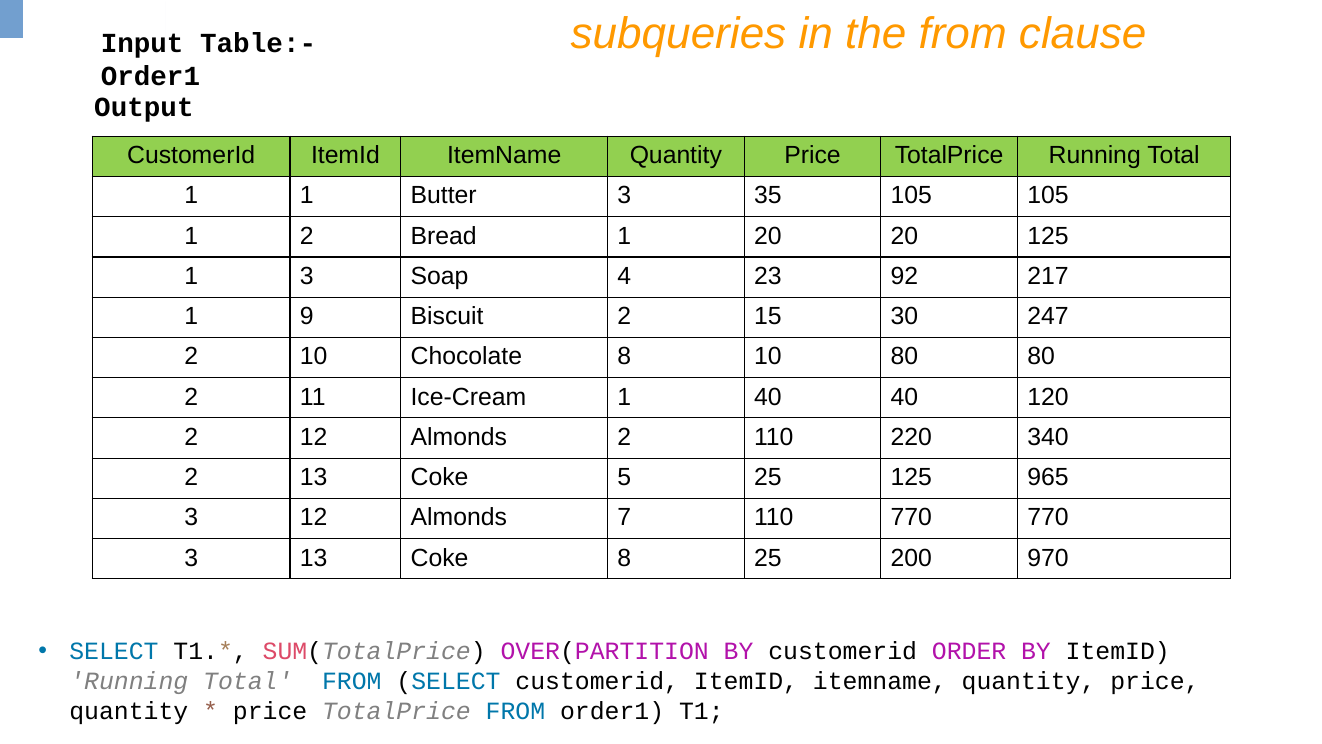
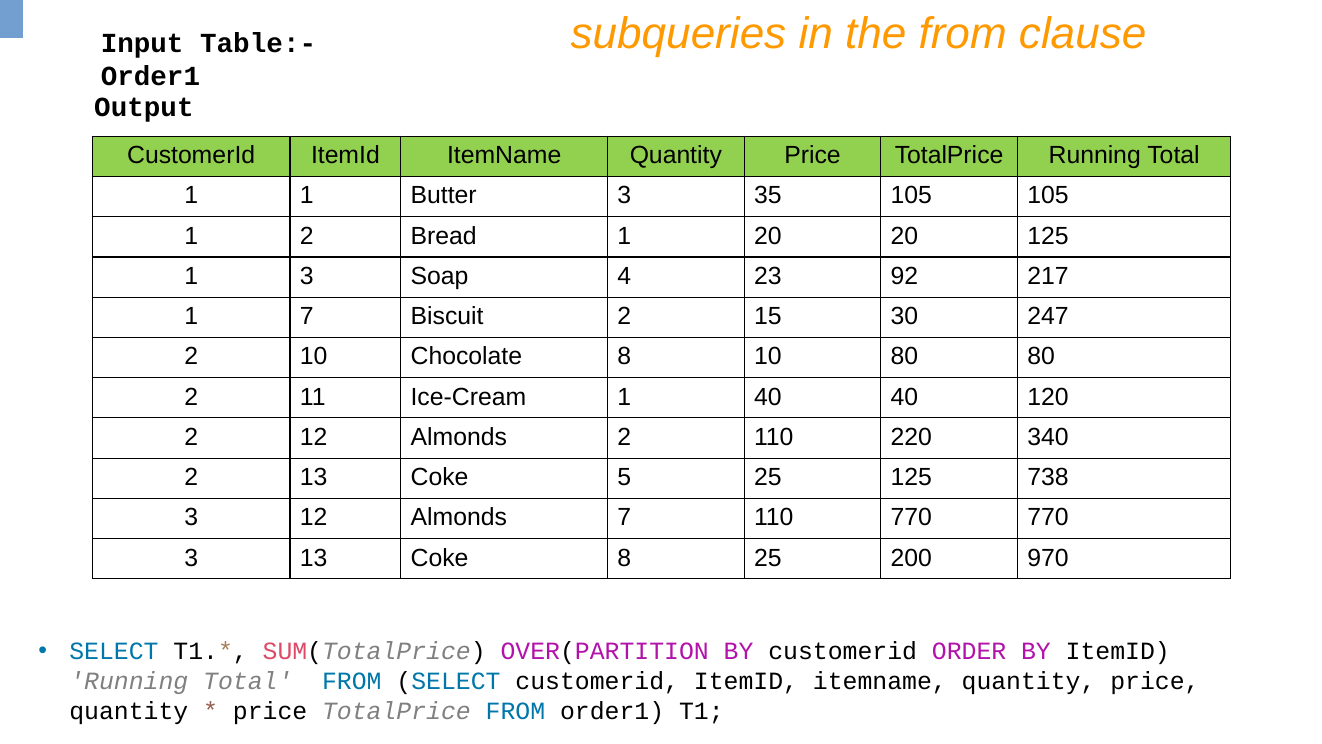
1 9: 9 -> 7
965: 965 -> 738
